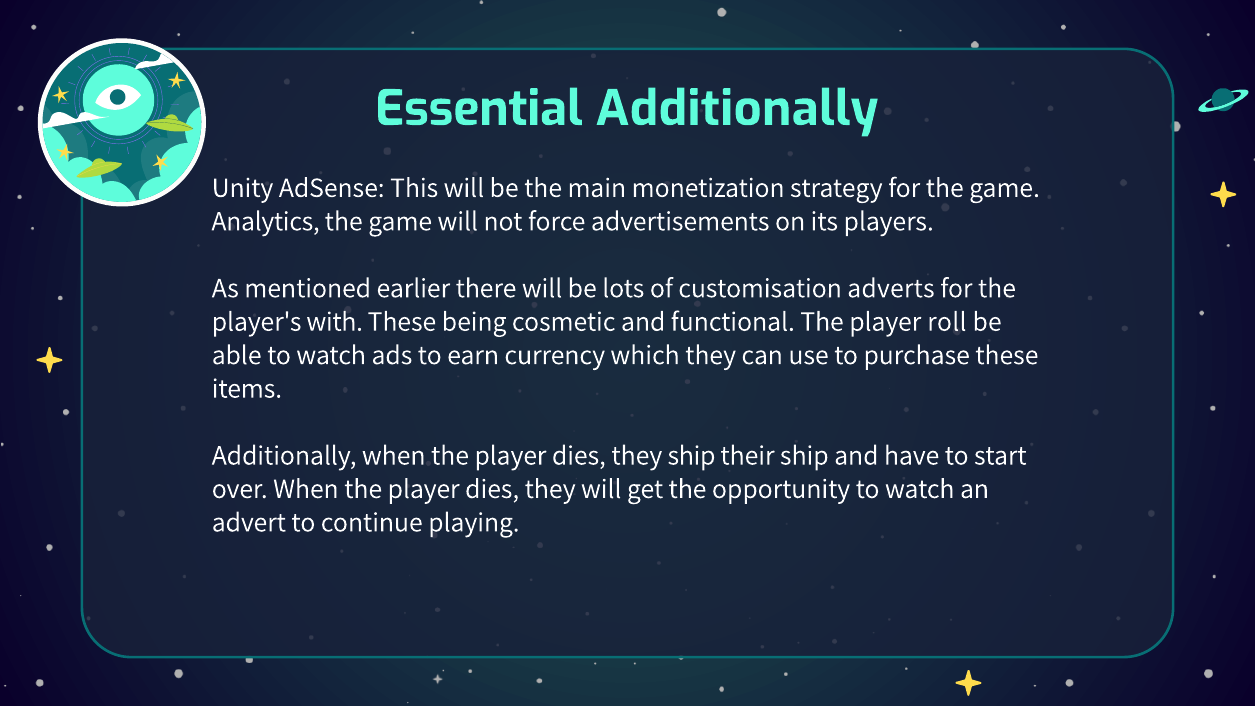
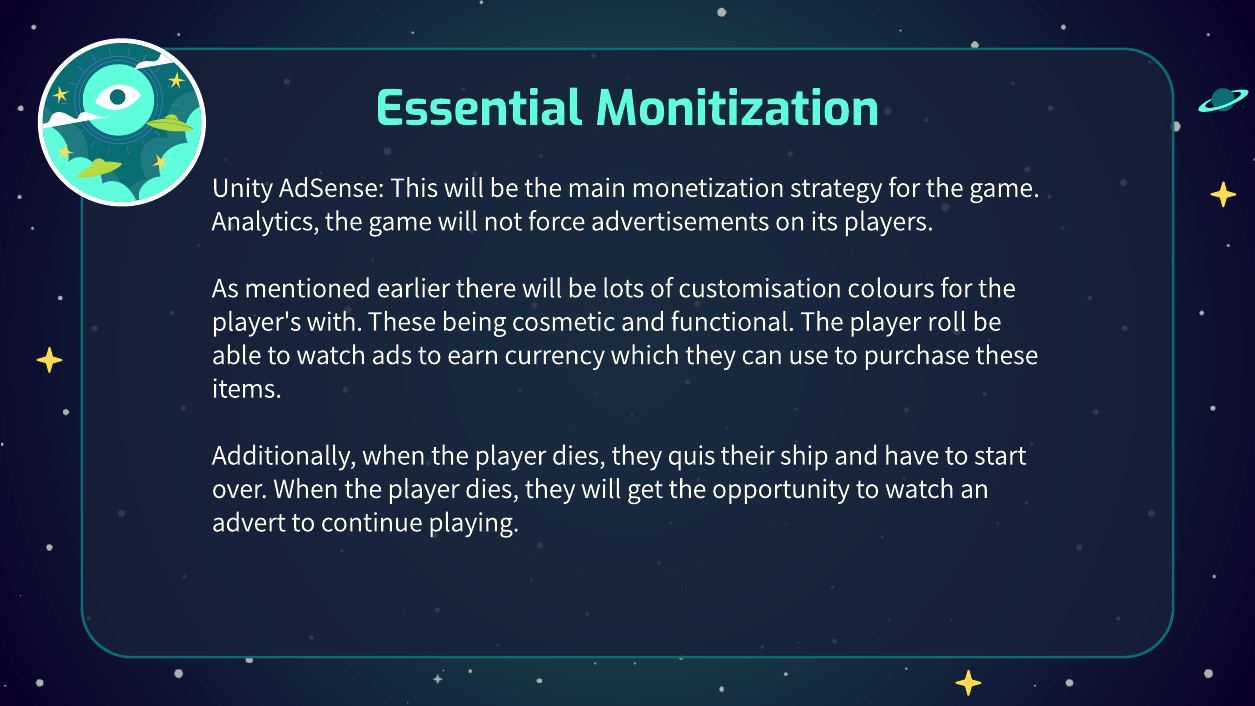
Essential Additionally: Additionally -> Monitization
adverts: adverts -> colours
they ship: ship -> quis
